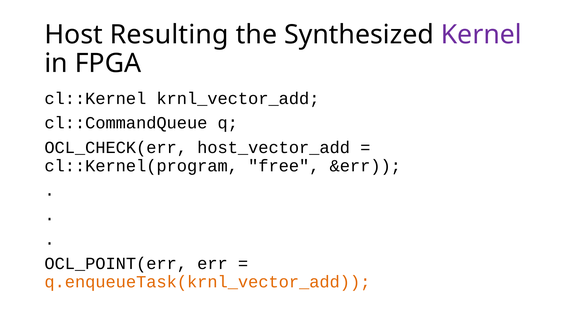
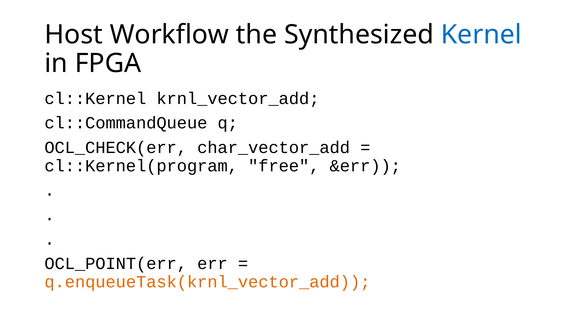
Resulting: Resulting -> Workflow
Kernel colour: purple -> blue
host_vector_add: host_vector_add -> char_vector_add
